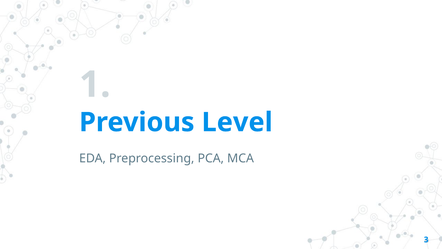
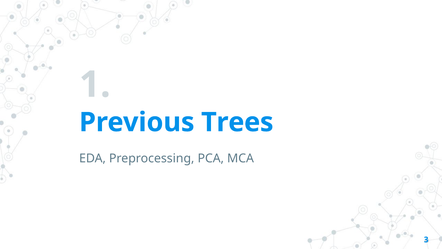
Level: Level -> Trees
